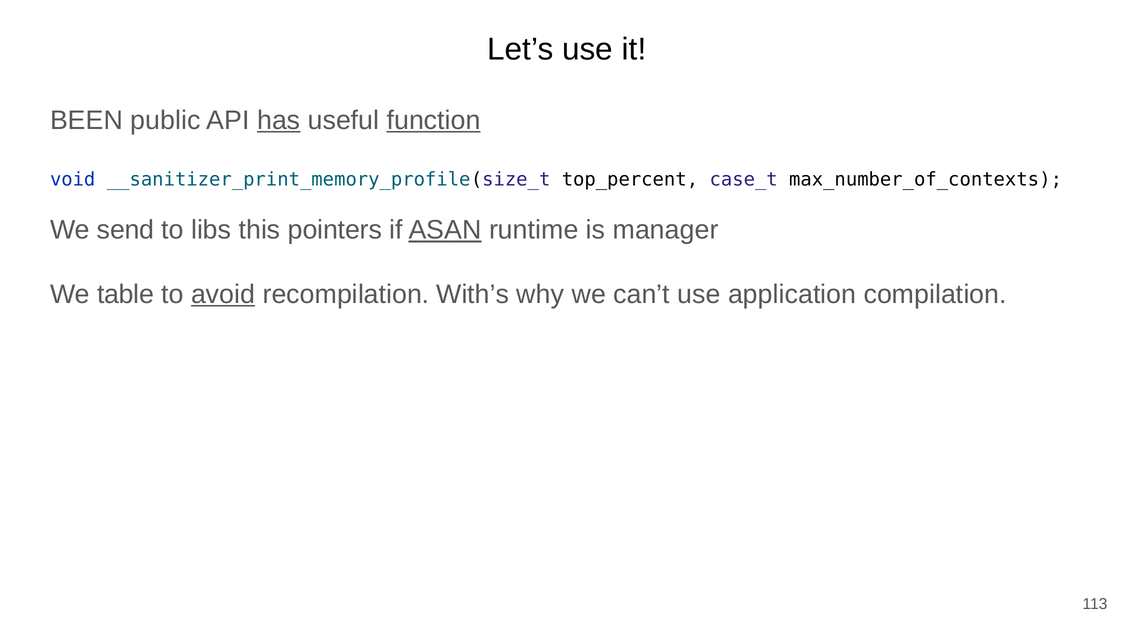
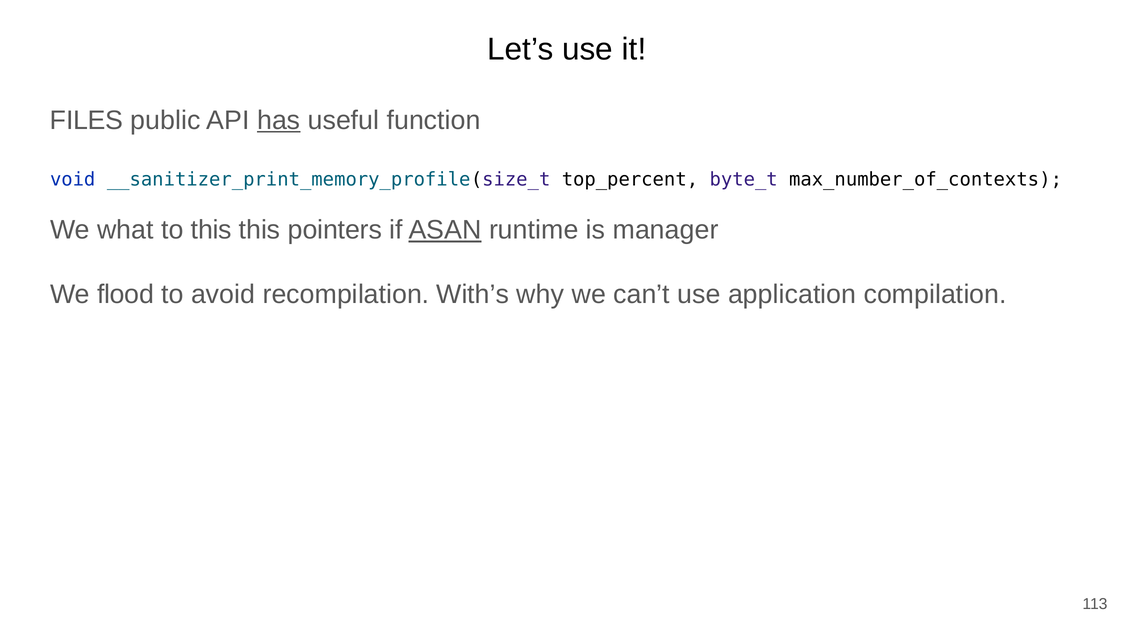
BEEN: BEEN -> FILES
function underline: present -> none
case_t: case_t -> byte_t
send: send -> what
to libs: libs -> this
table: table -> flood
avoid underline: present -> none
